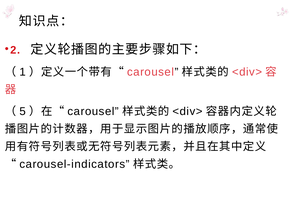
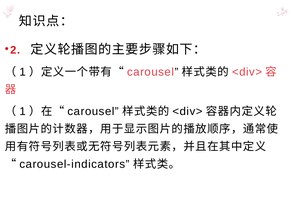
5 at (23, 111): 5 -> 1
